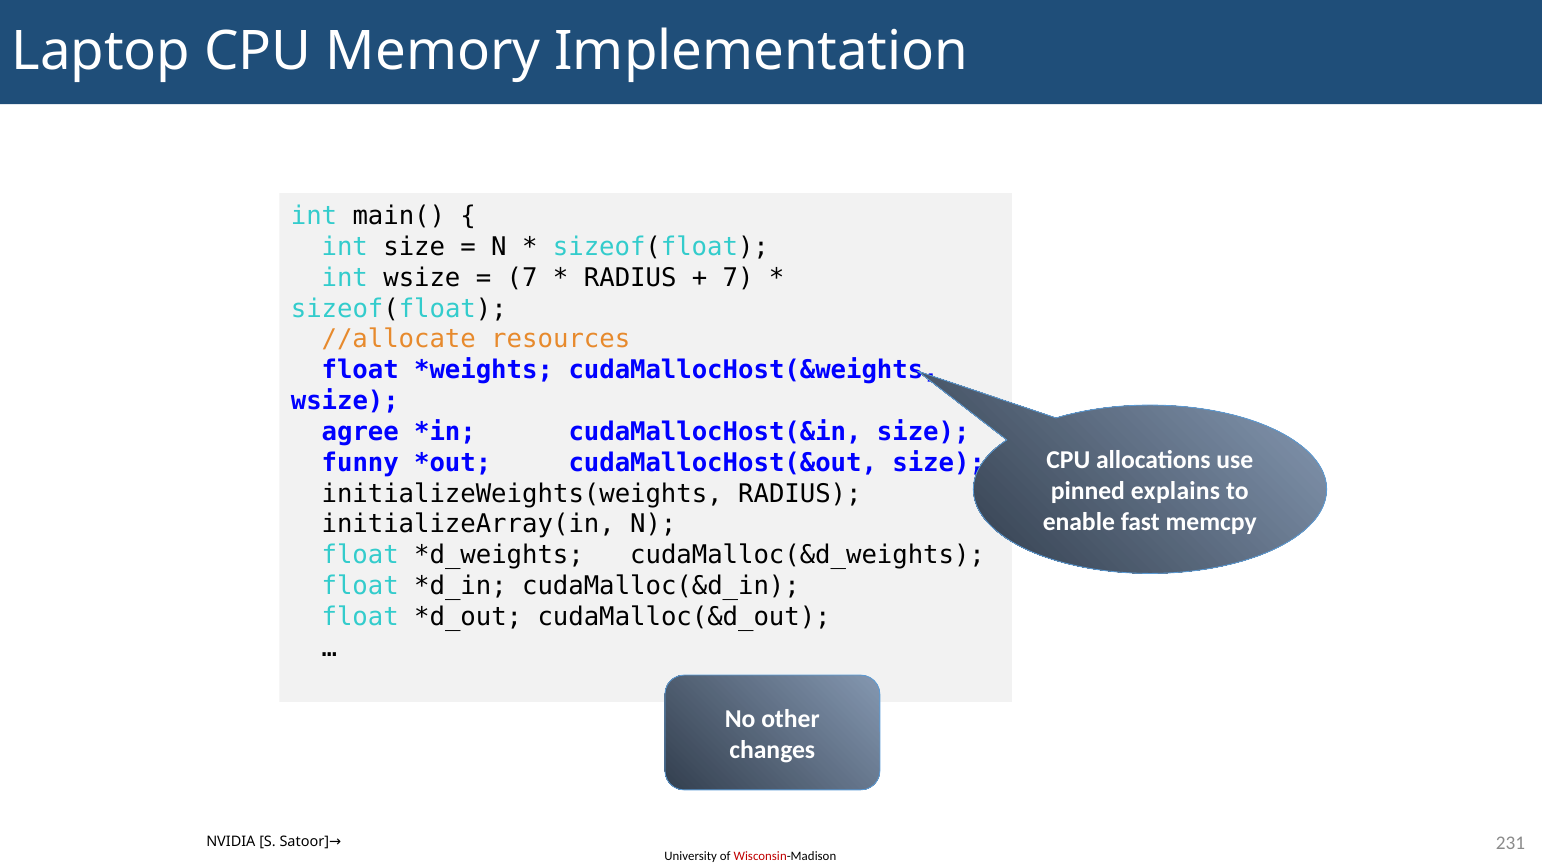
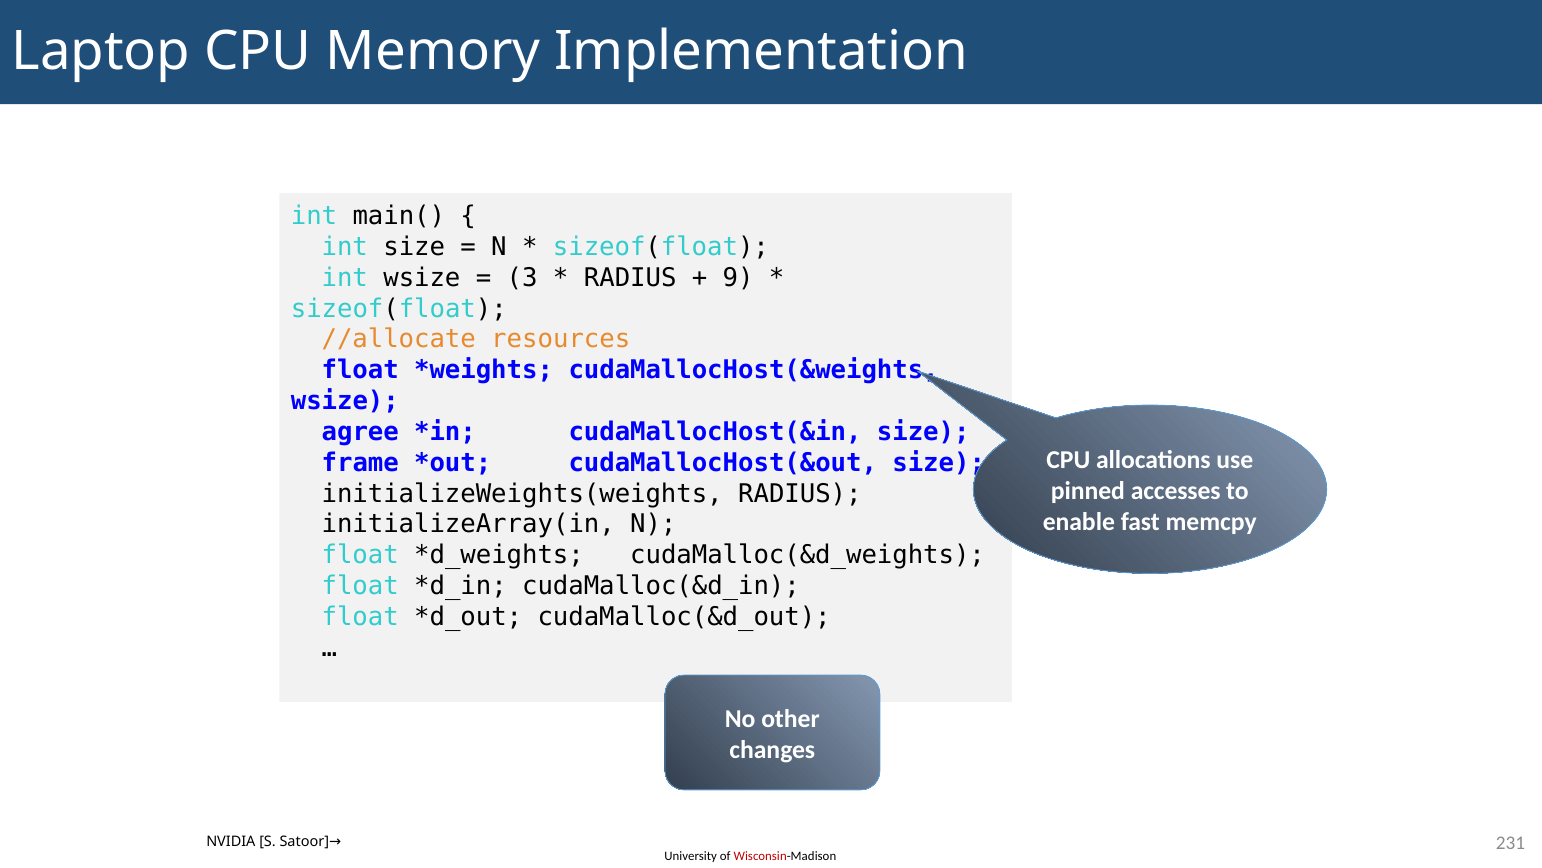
7 at (522, 278): 7 -> 3
7 at (738, 278): 7 -> 9
funny: funny -> frame
explains: explains -> accesses
